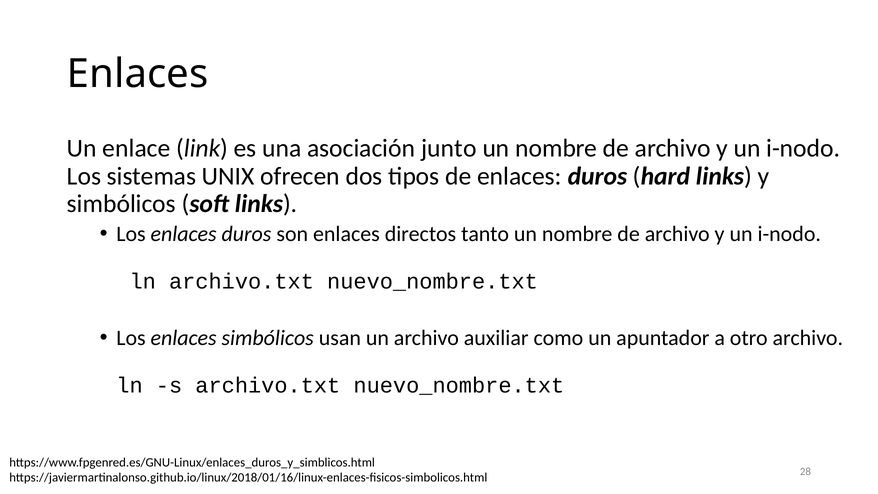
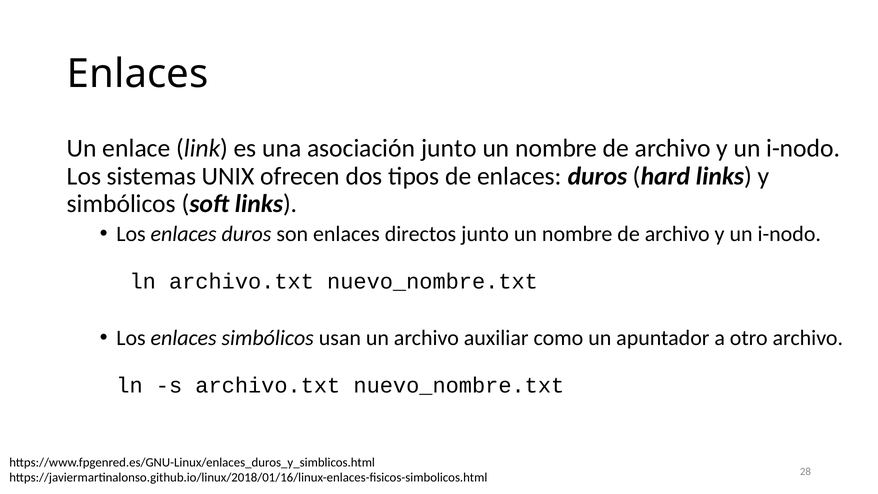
directos tanto: tanto -> junto
